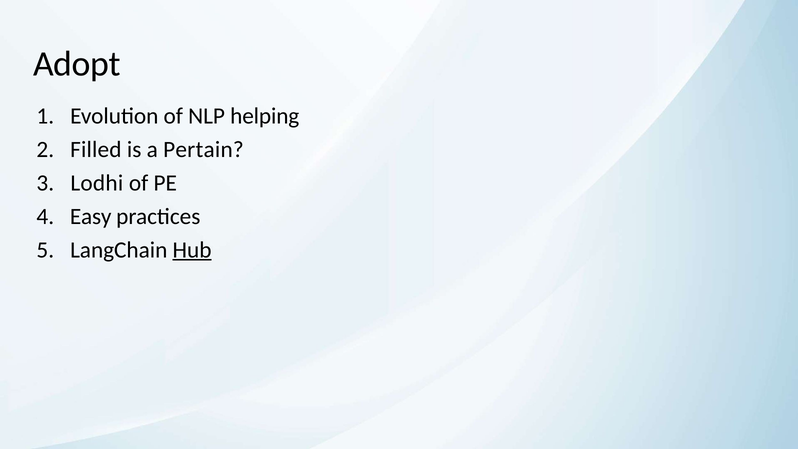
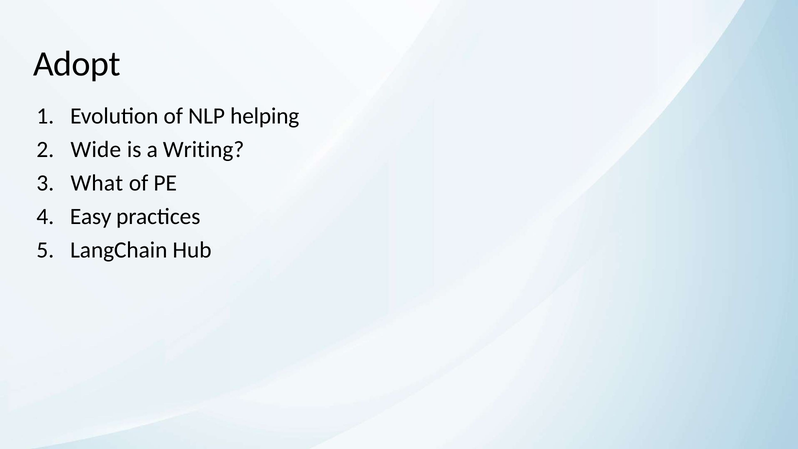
Filled: Filled -> Wide
Pertain: Pertain -> Writing
Lodhi: Lodhi -> What
Hub underline: present -> none
